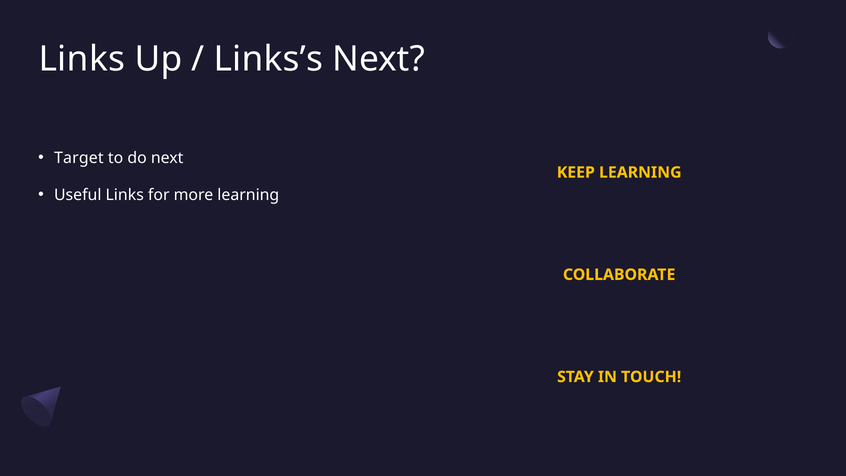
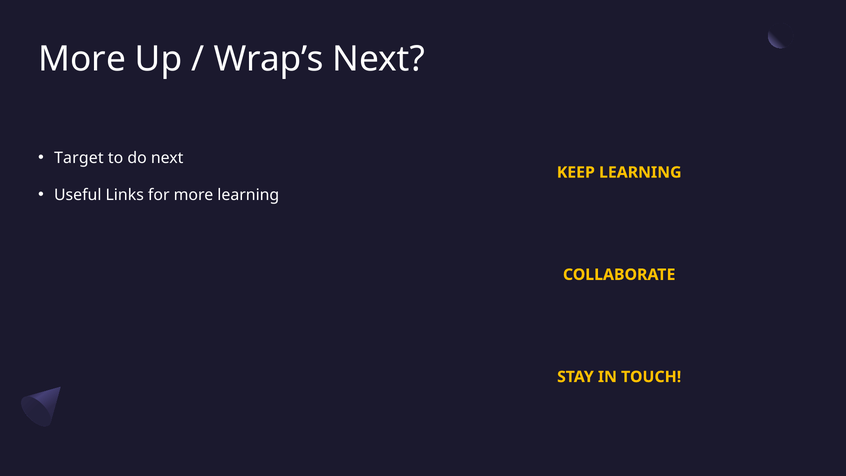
Links at (82, 59): Links -> More
Links’s: Links’s -> Wrap’s
